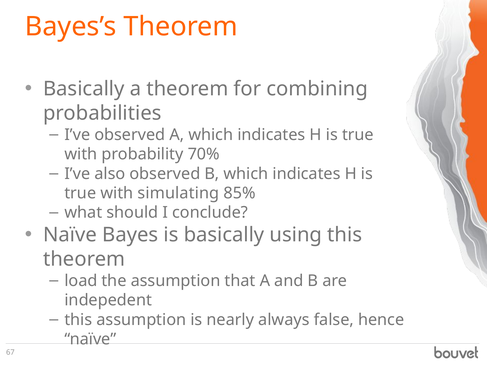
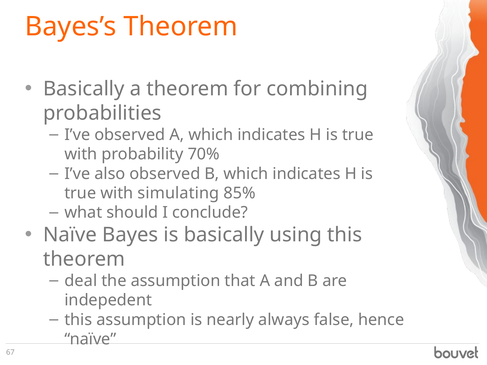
load: load -> deal
